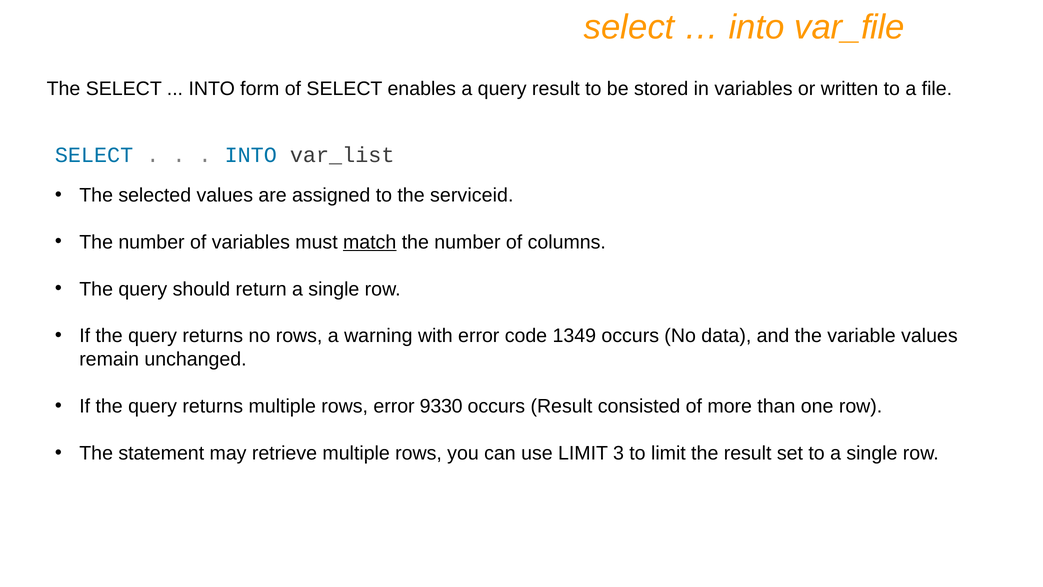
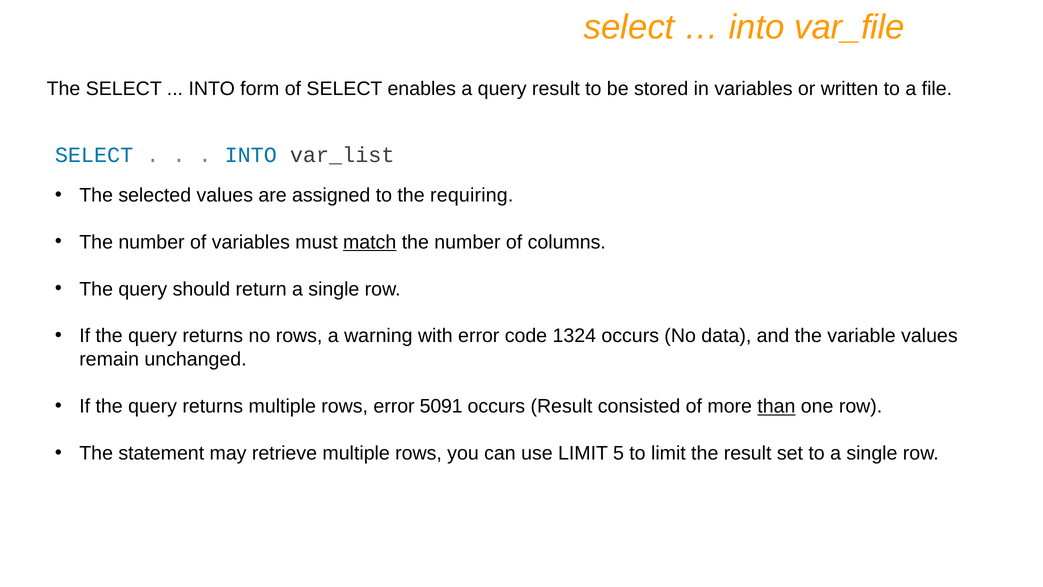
serviceid: serviceid -> requiring
1349: 1349 -> 1324
9330: 9330 -> 5091
than underline: none -> present
3: 3 -> 5
